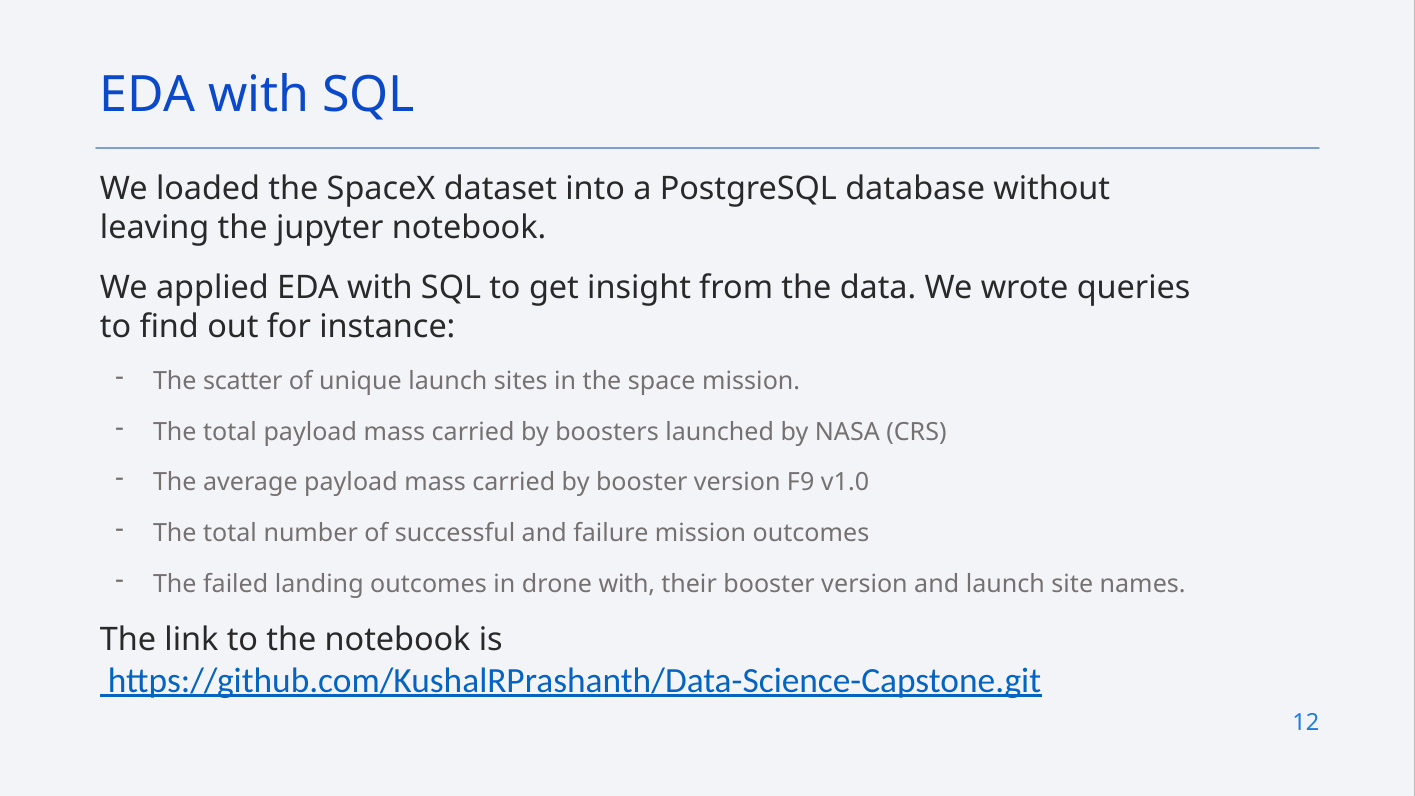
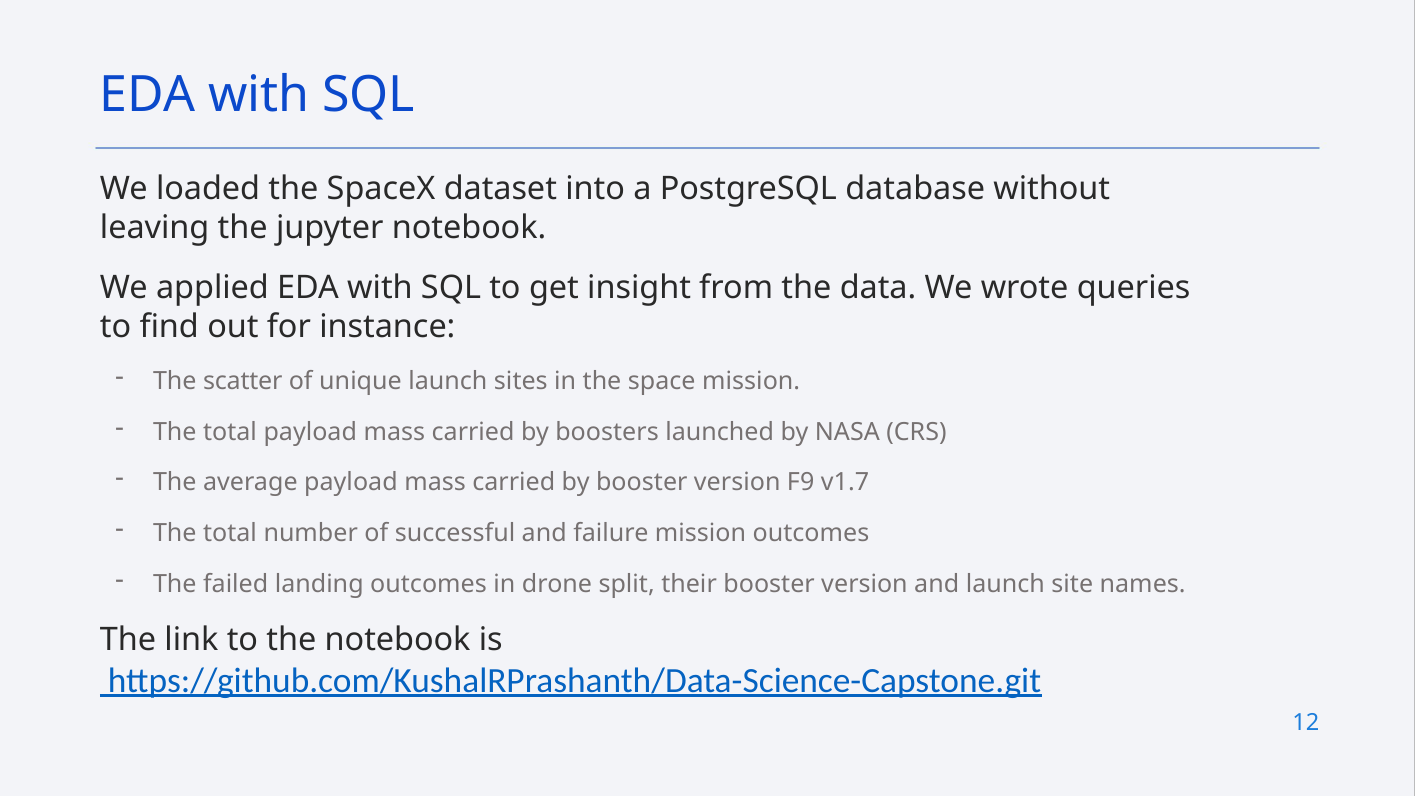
v1.0: v1.0 -> v1.7
drone with: with -> split
